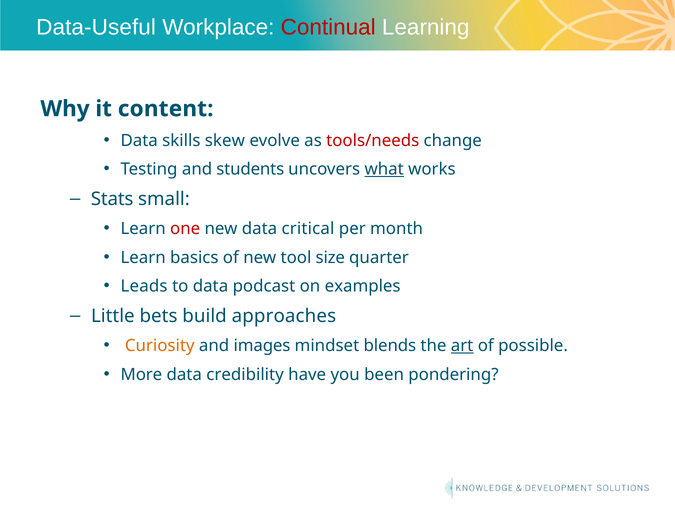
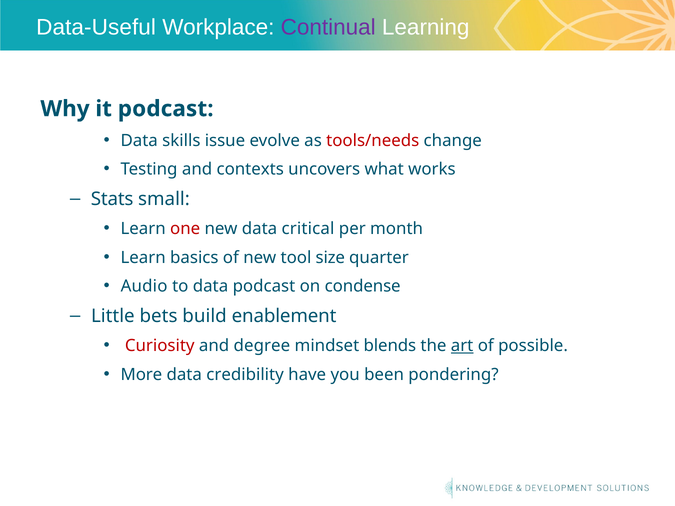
Continual colour: red -> purple
it content: content -> podcast
skew: skew -> issue
students: students -> contexts
what underline: present -> none
Leads: Leads -> Audio
examples: examples -> condense
approaches: approaches -> enablement
Curiosity colour: orange -> red
images: images -> degree
